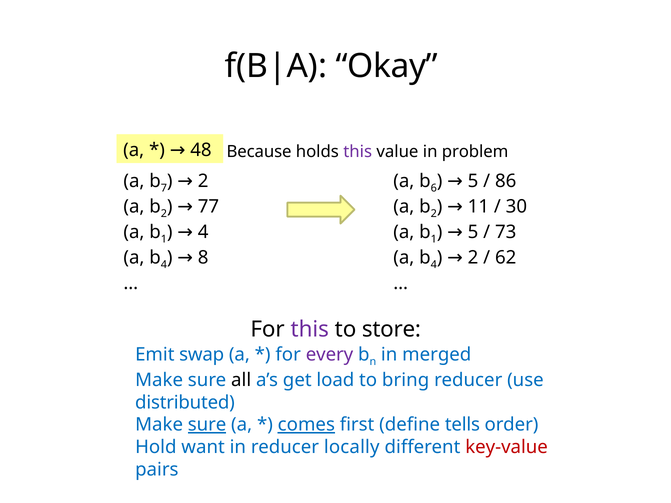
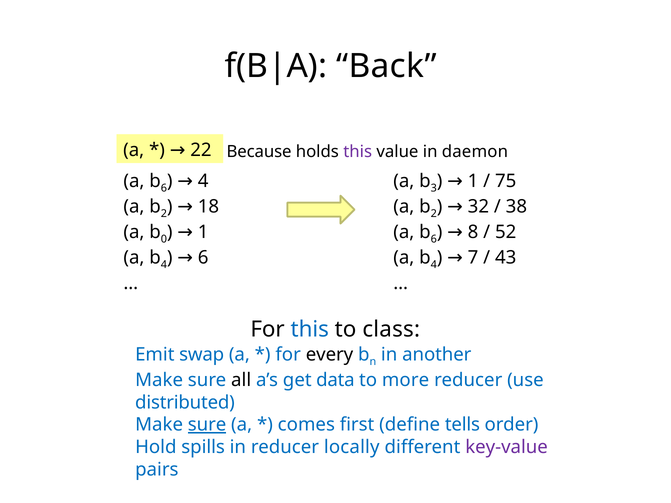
Okay: Okay -> Back
48: 48 -> 22
problem: problem -> daemon
7 at (164, 189): 7 -> 6
2 at (203, 181): 2 -> 4
6: 6 -> 3
5 at (473, 181): 5 -> 1
86: 86 -> 75
77: 77 -> 18
11: 11 -> 32
30: 30 -> 38
1 at (164, 239): 1 -> 0
4 at (203, 232): 4 -> 1
1 at (434, 239): 1 -> 6
5 at (473, 232): 5 -> 8
73: 73 -> 52
8 at (203, 258): 8 -> 6
2 at (473, 258): 2 -> 7
62: 62 -> 43
this at (310, 329) colour: purple -> blue
store: store -> class
every colour: purple -> black
merged: merged -> another
load: load -> data
bring: bring -> more
comes underline: present -> none
want: want -> spills
key-value colour: red -> purple
